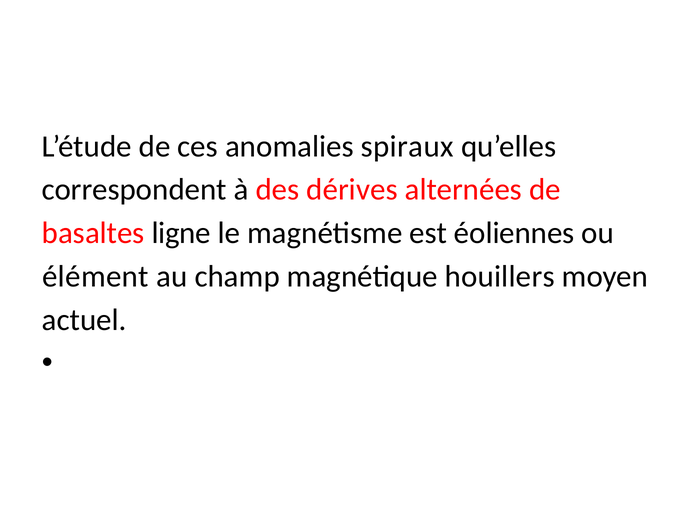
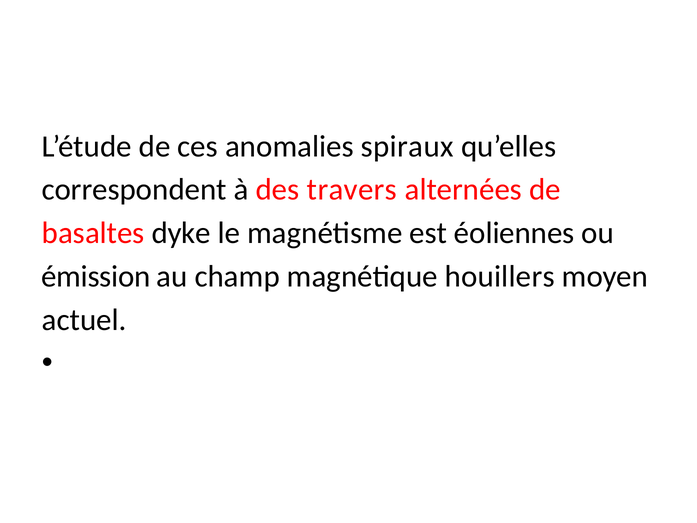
dérives: dérives -> travers
ligne: ligne -> dyke
élément: élément -> émission
